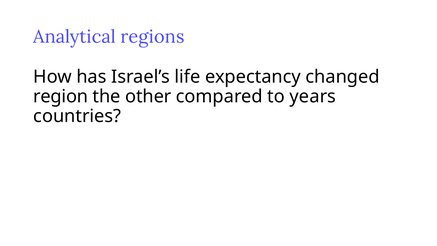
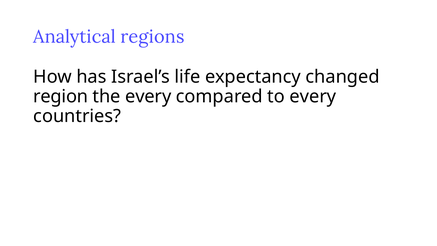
the other: other -> every
to years: years -> every
